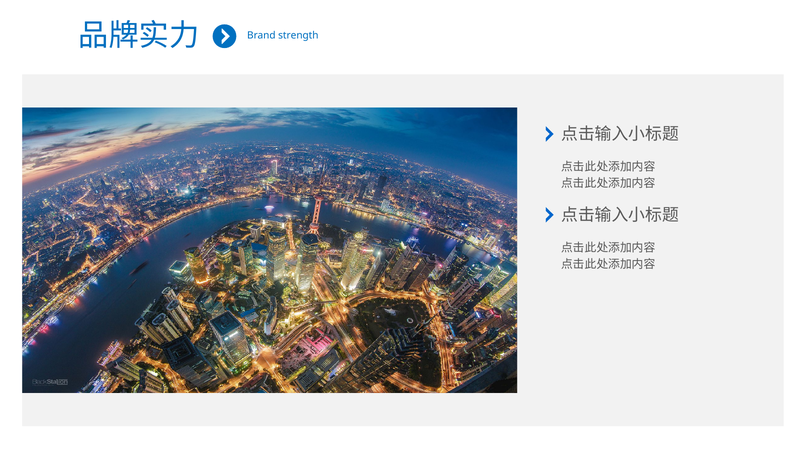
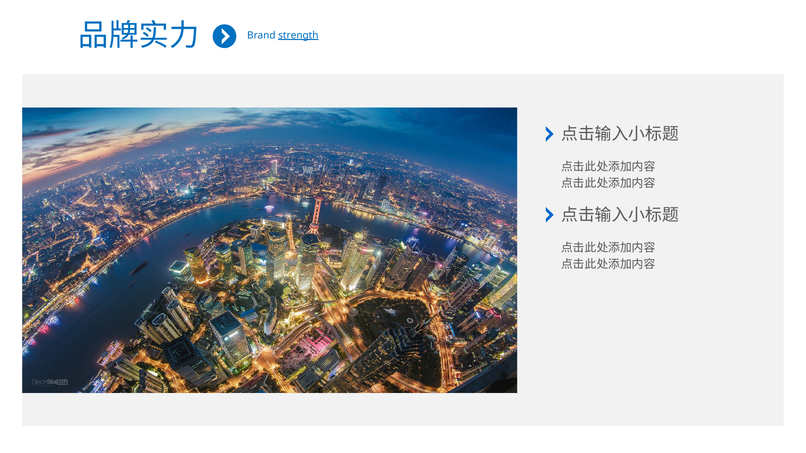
strength underline: none -> present
